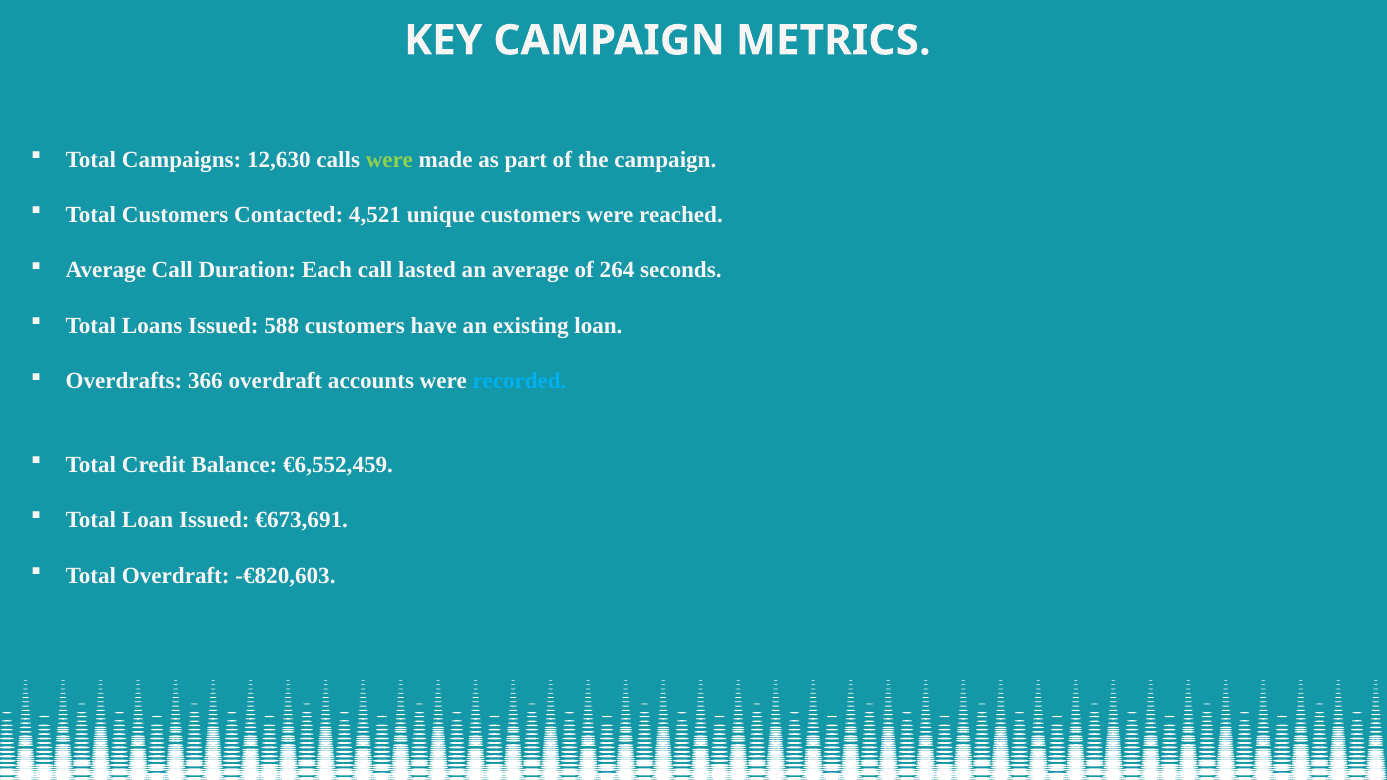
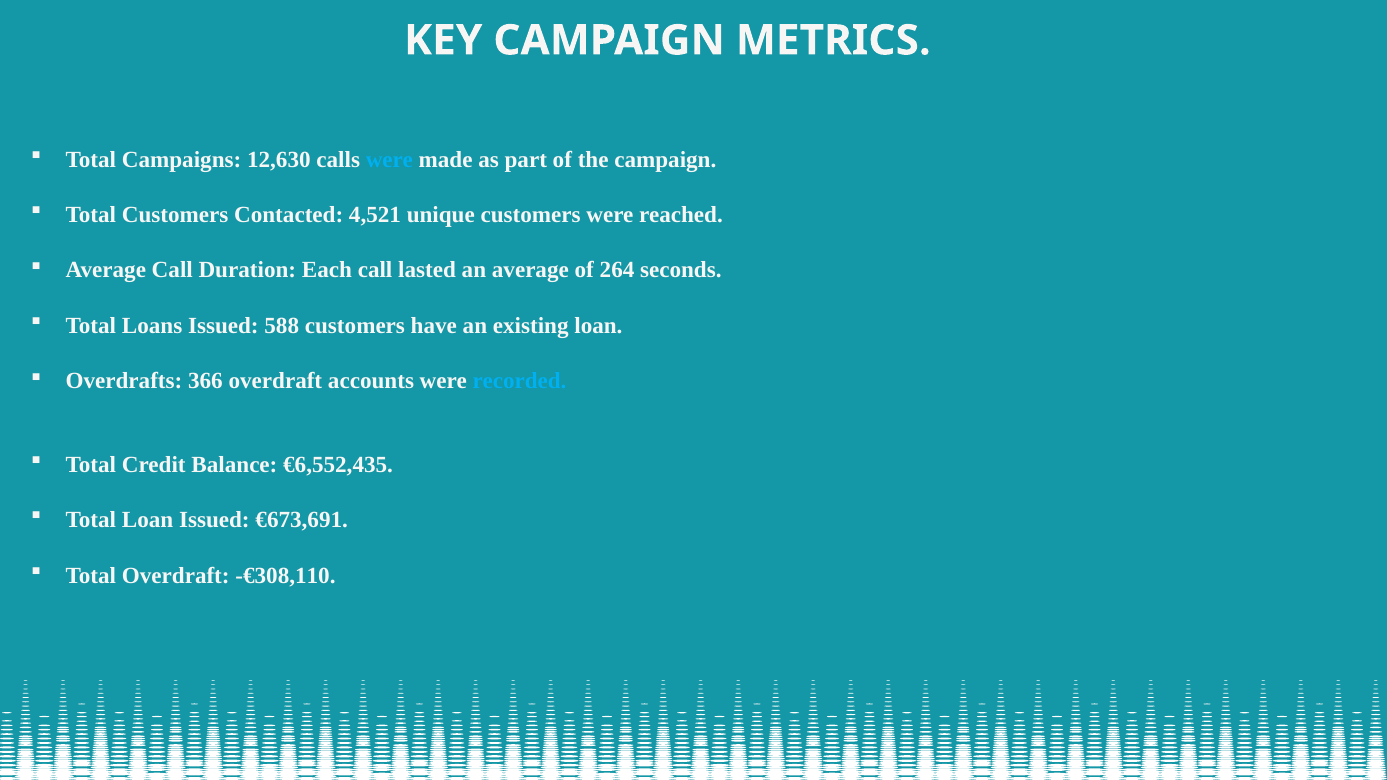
were at (389, 159) colour: light green -> light blue
€6,552,459: €6,552,459 -> €6,552,435
-€820,603: -€820,603 -> -€308,110
